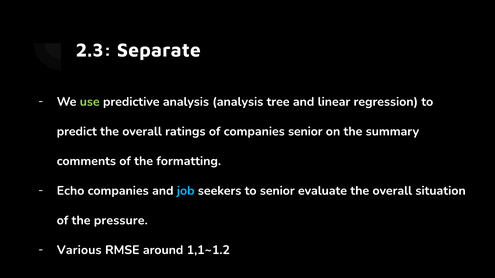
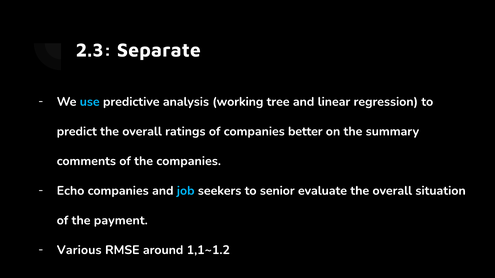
use colour: light green -> light blue
analysis analysis: analysis -> working
companies senior: senior -> better
the formatting: formatting -> companies
pressure: pressure -> payment
